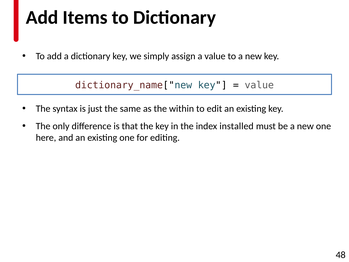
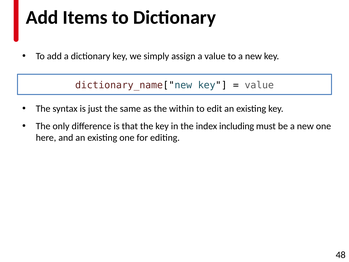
installed: installed -> including
